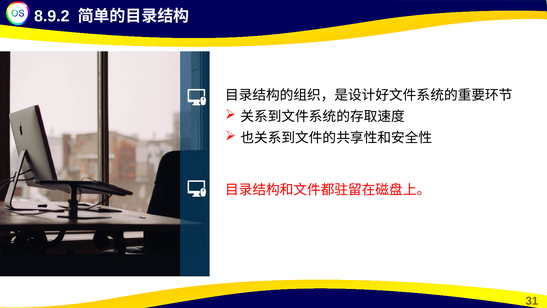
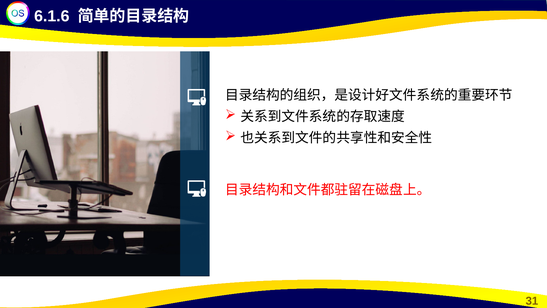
8.9.2: 8.9.2 -> 6.1.6
